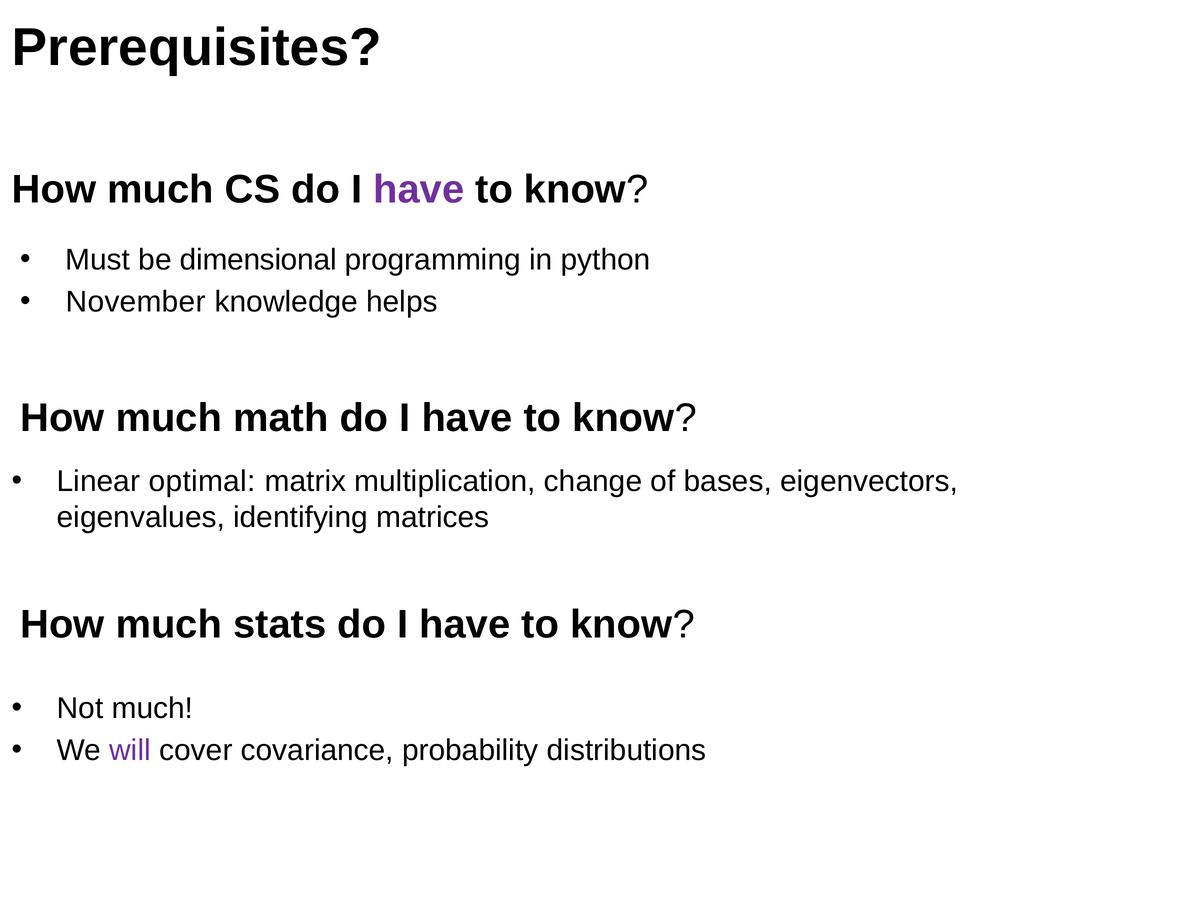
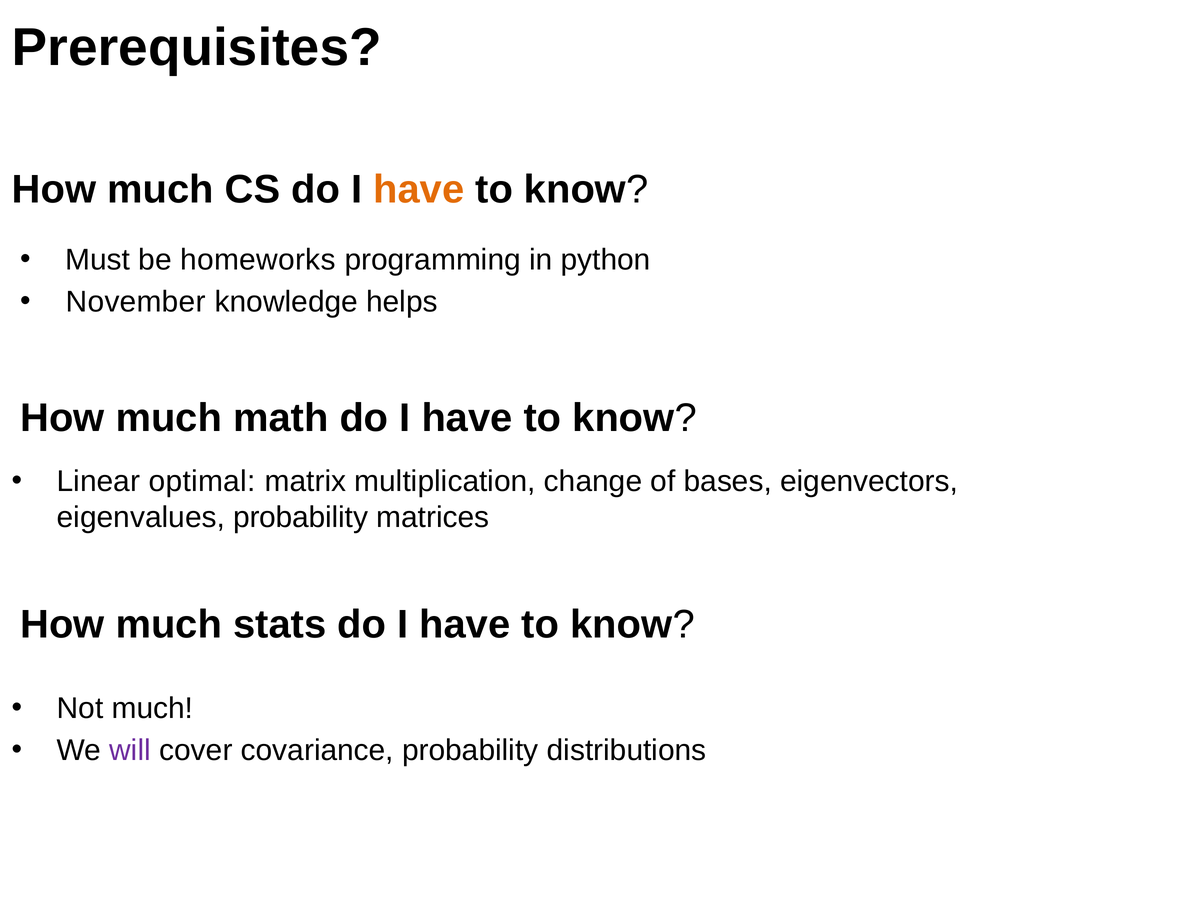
have at (419, 189) colour: purple -> orange
dimensional: dimensional -> homeworks
eigenvalues identifying: identifying -> probability
